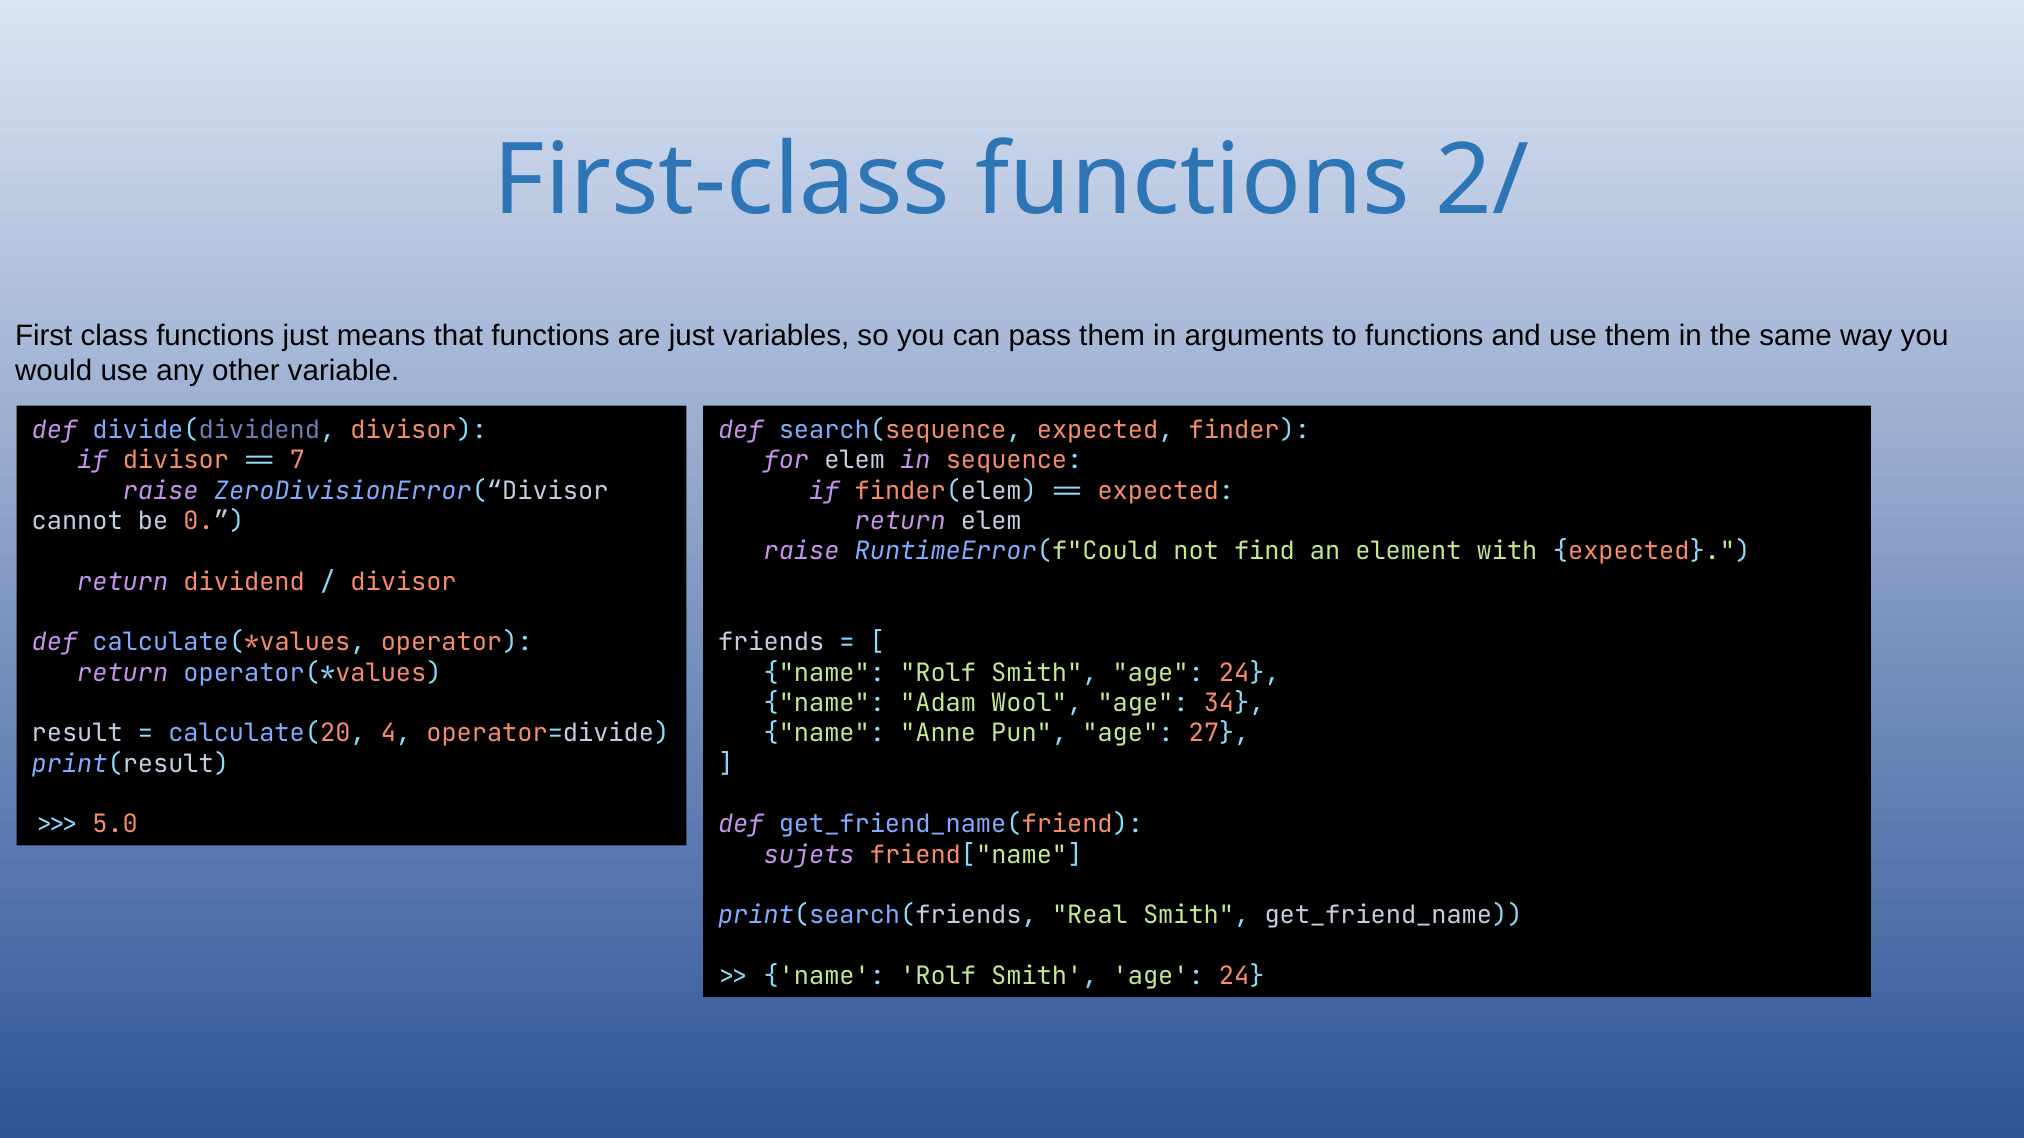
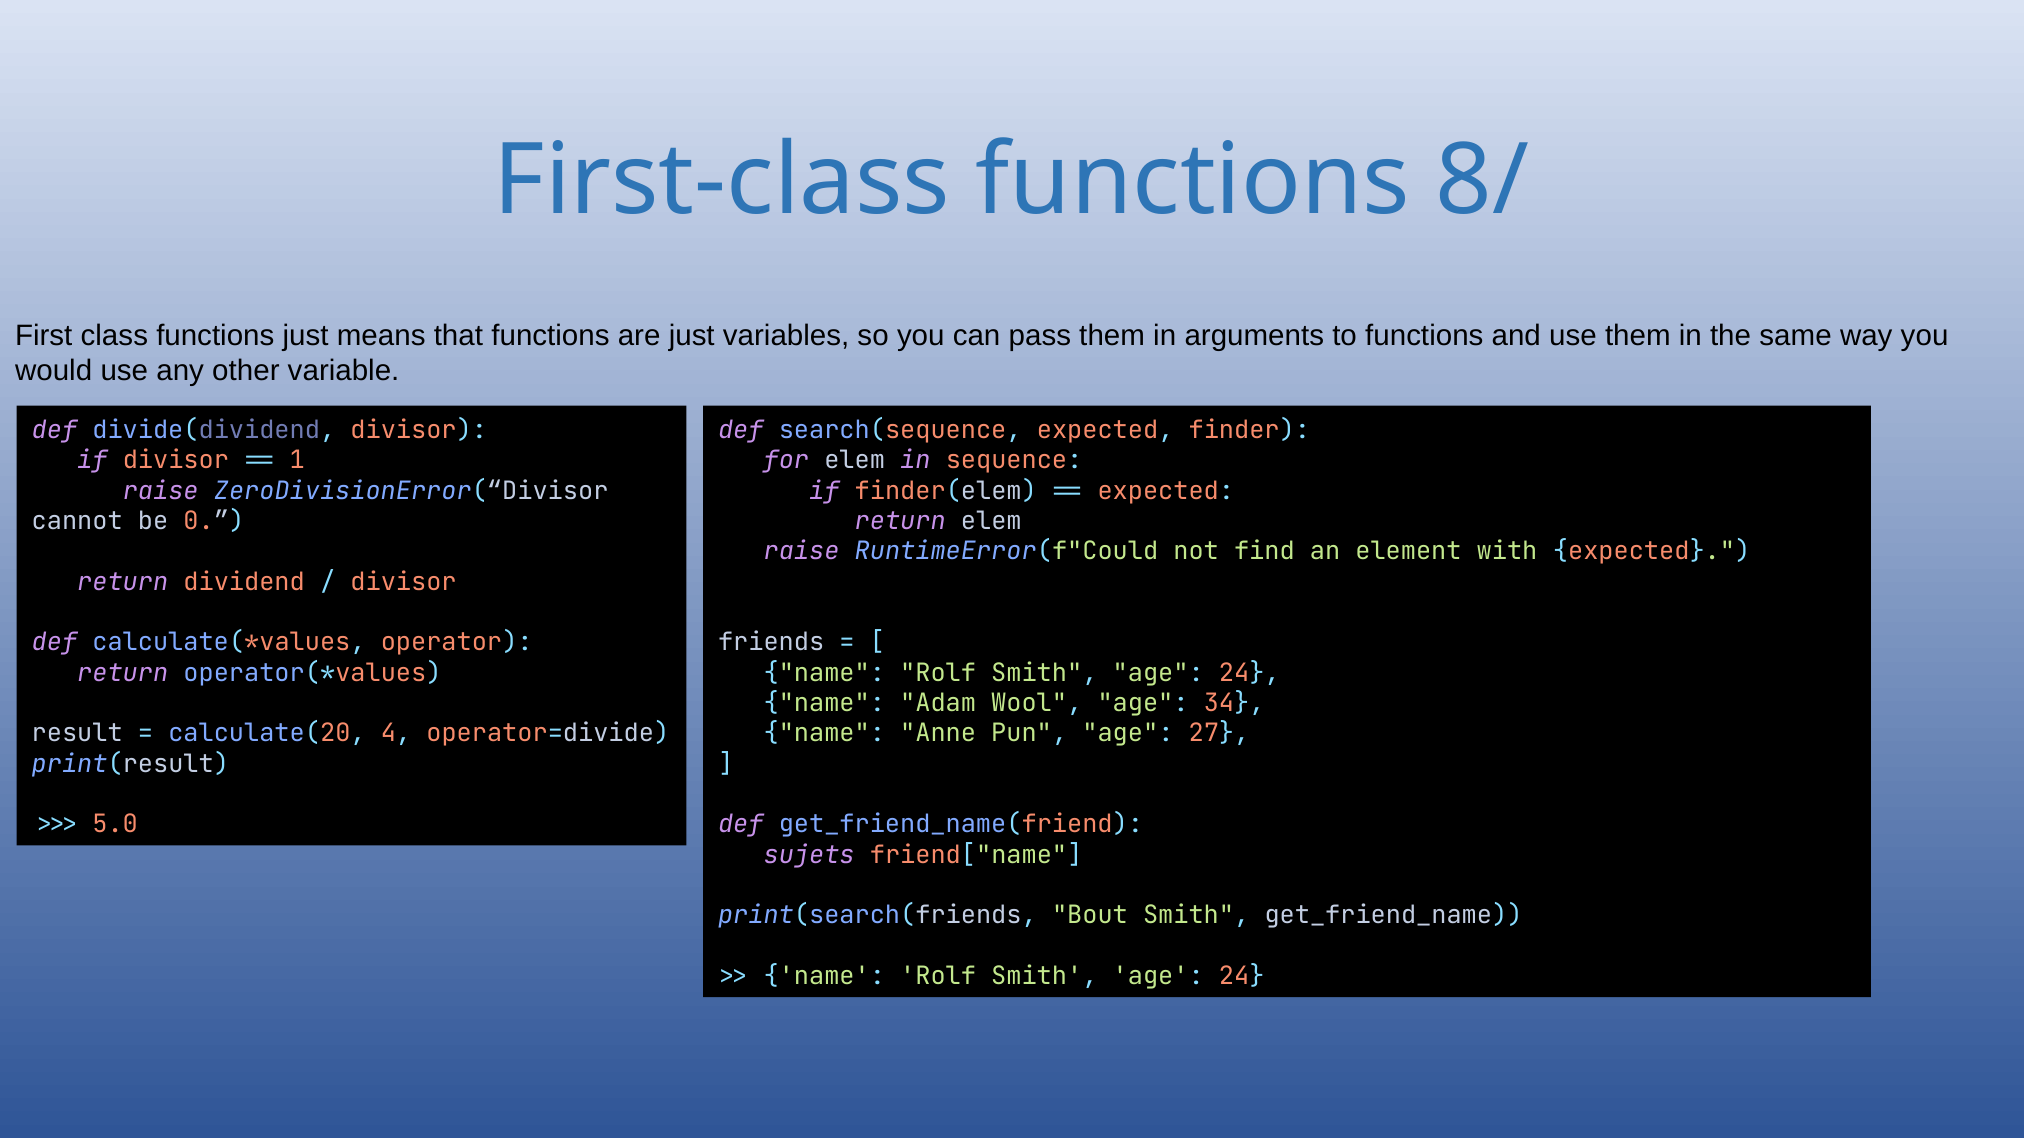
2/: 2/ -> 8/
7: 7 -> 1
Real: Real -> Bout
